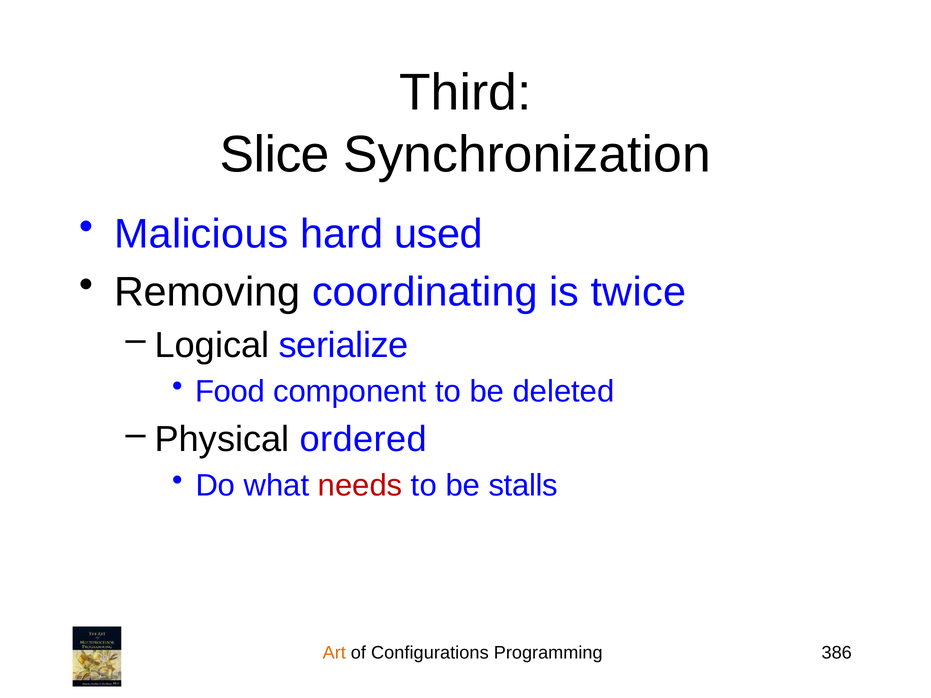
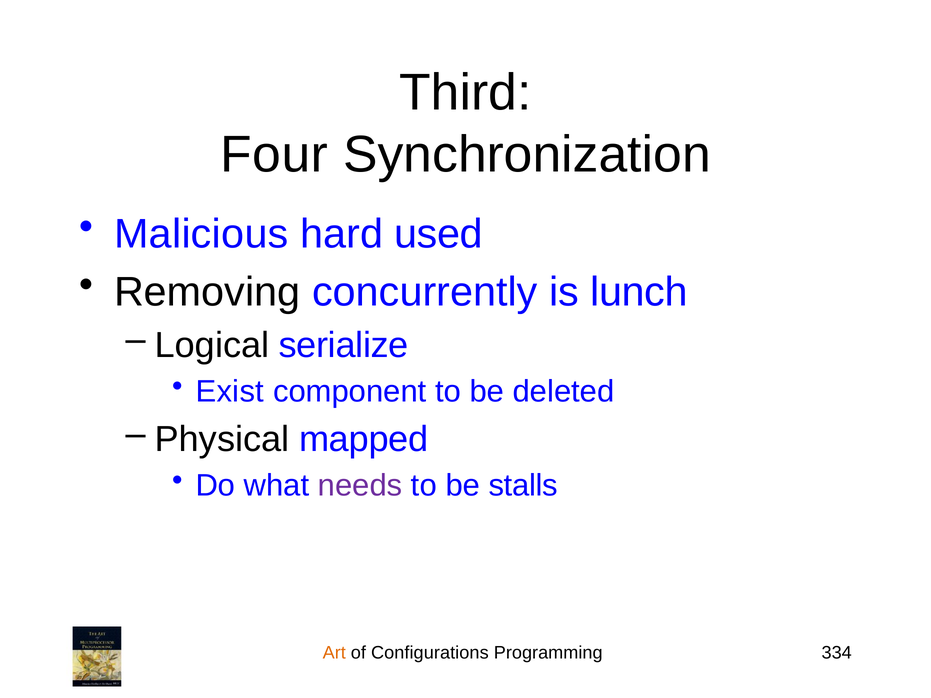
Slice: Slice -> Four
coordinating: coordinating -> concurrently
twice: twice -> lunch
Food: Food -> Exist
ordered: ordered -> mapped
needs colour: red -> purple
386: 386 -> 334
